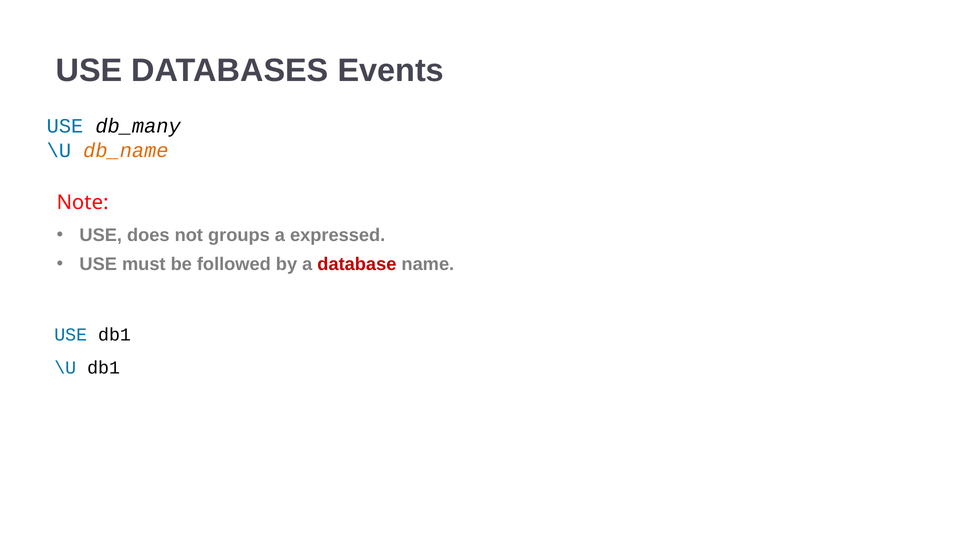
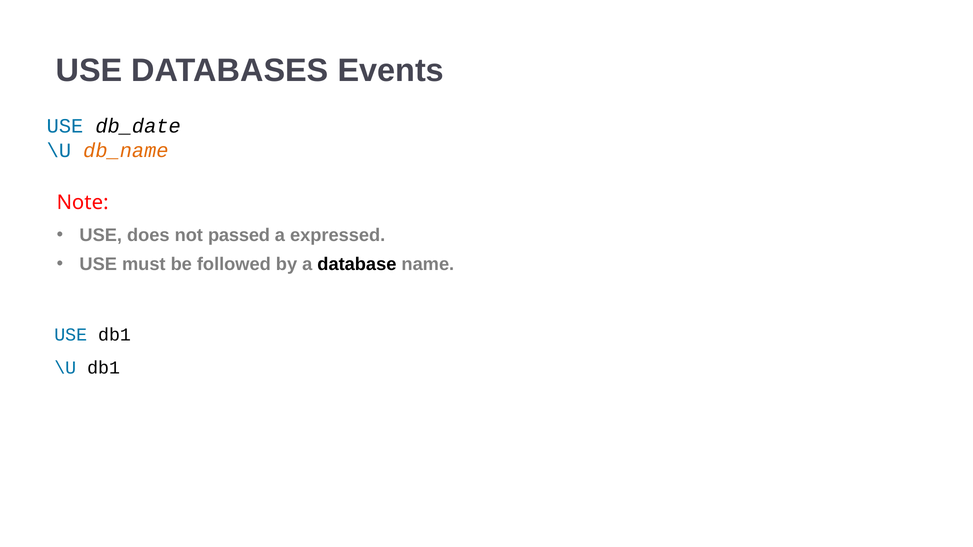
db_many: db_many -> db_date
groups: groups -> passed
database colour: red -> black
